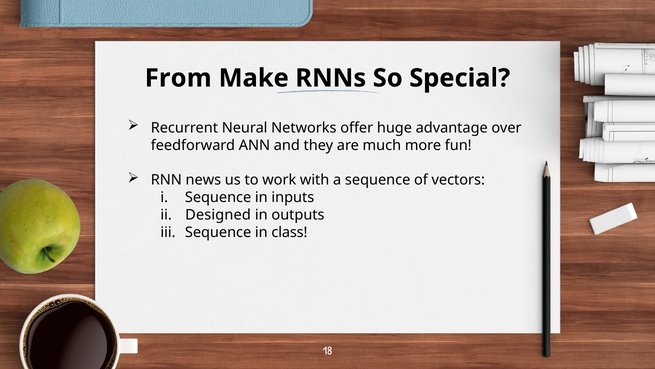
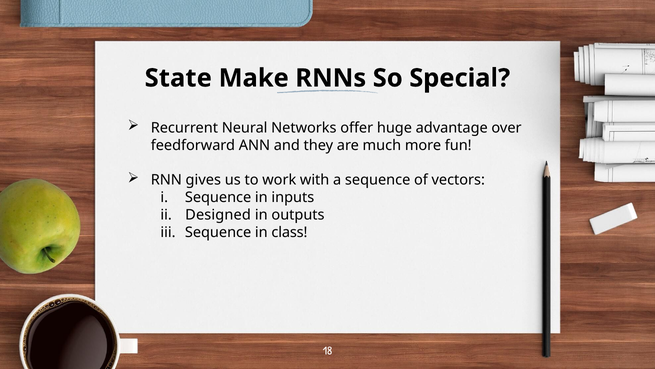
From: From -> State
news: news -> gives
